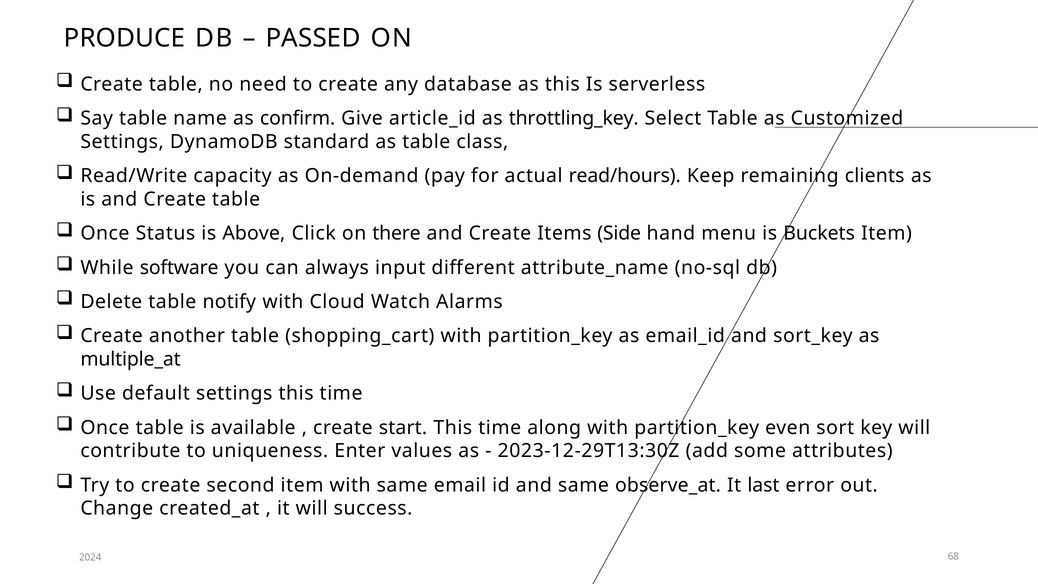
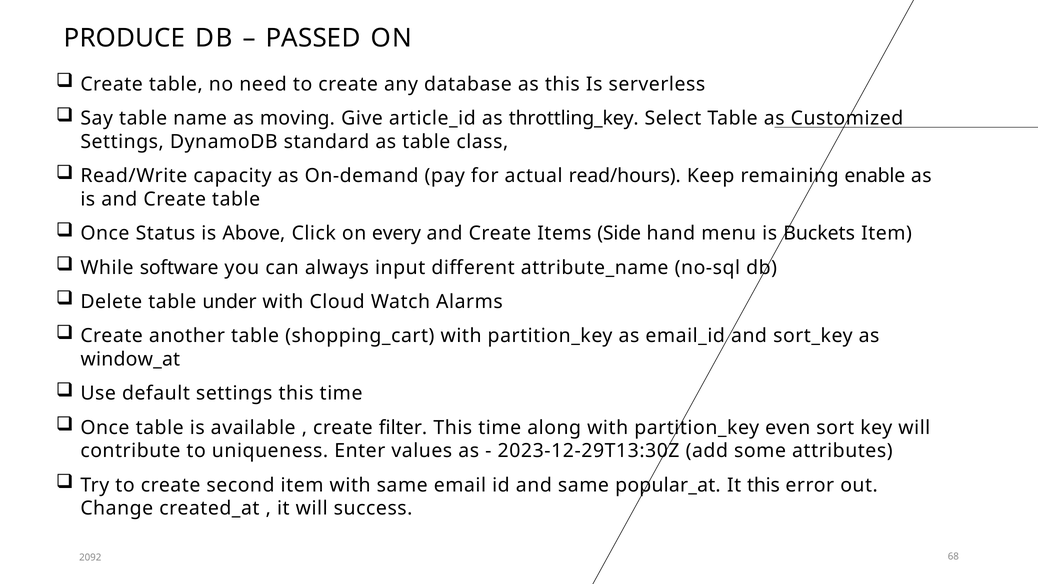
confirm: confirm -> moving
clients: clients -> enable
there: there -> every
notify: notify -> under
multiple_at: multiple_at -> window_at
start: start -> filter
observe_at: observe_at -> popular_at
It last: last -> this
2024: 2024 -> 2092
